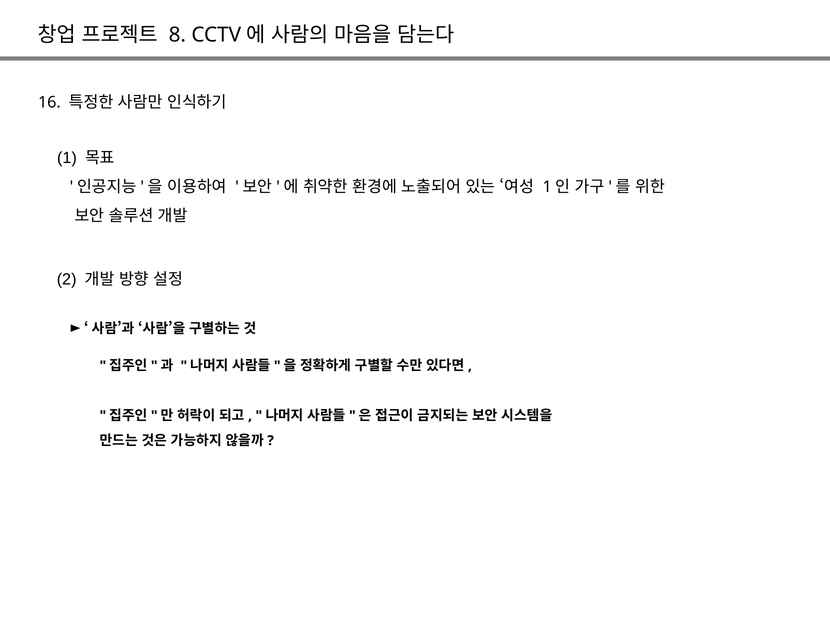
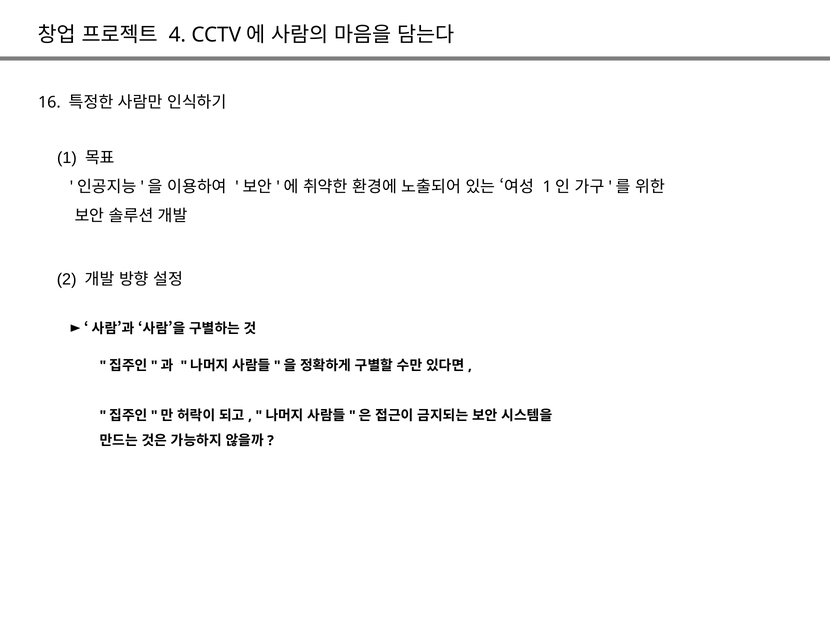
8: 8 -> 4
